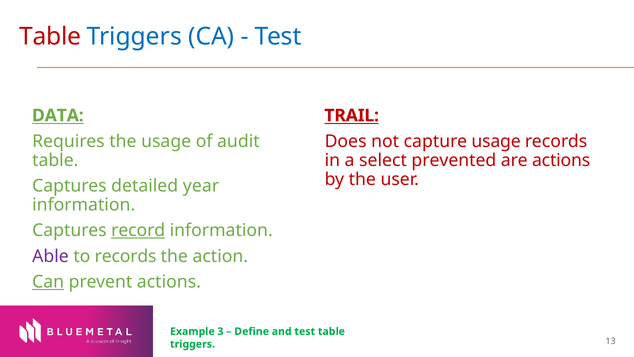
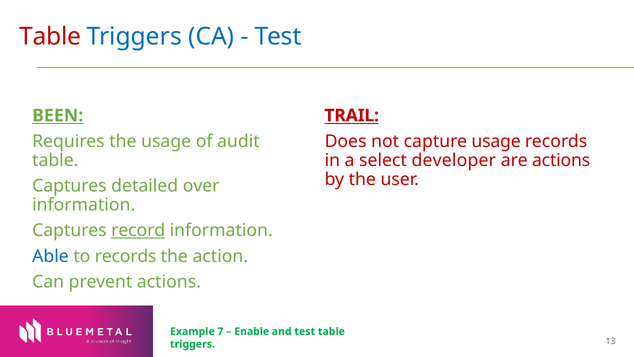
DATA: DATA -> BEEN
prevented: prevented -> developer
year: year -> over
Able colour: purple -> blue
Can underline: present -> none
3: 3 -> 7
Define: Define -> Enable
